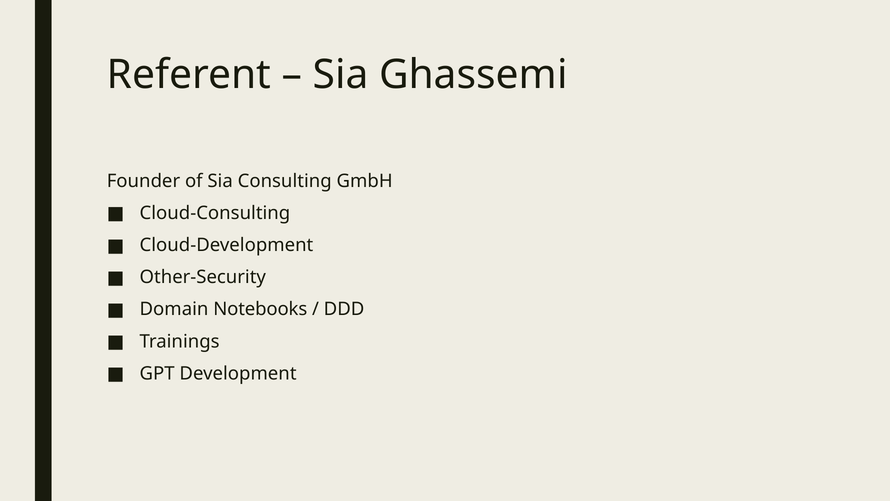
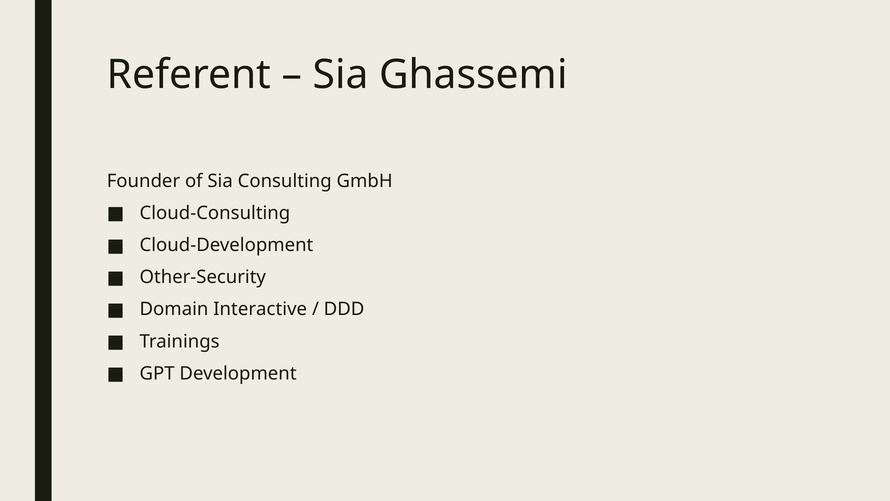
Notebooks: Notebooks -> Interactive
